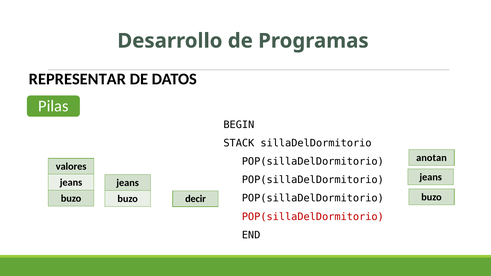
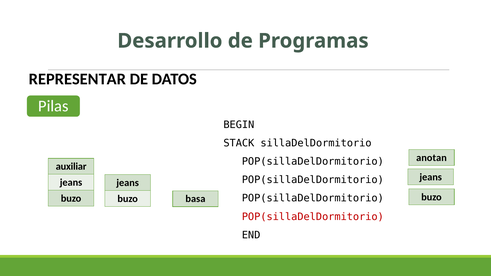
valores: valores -> auxiliar
decir: decir -> basa
